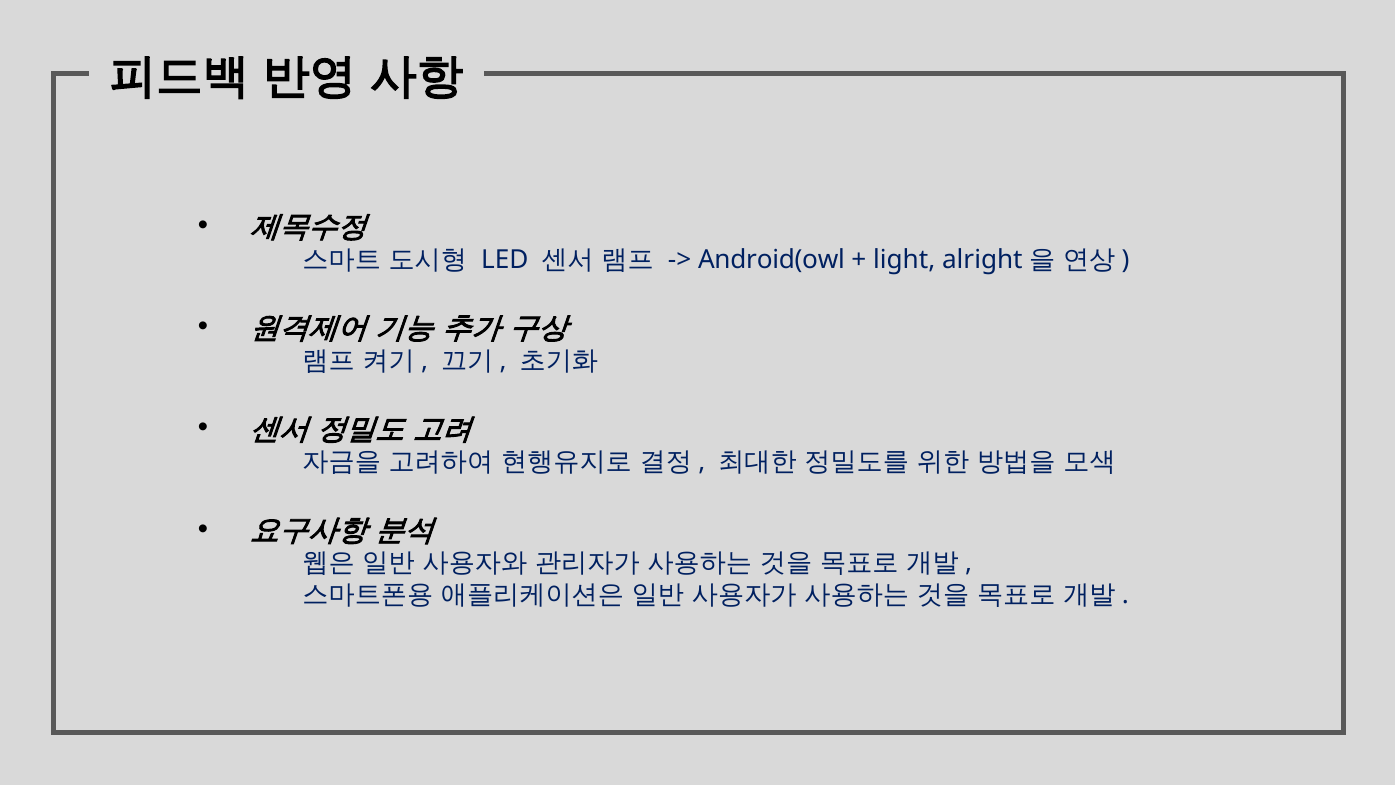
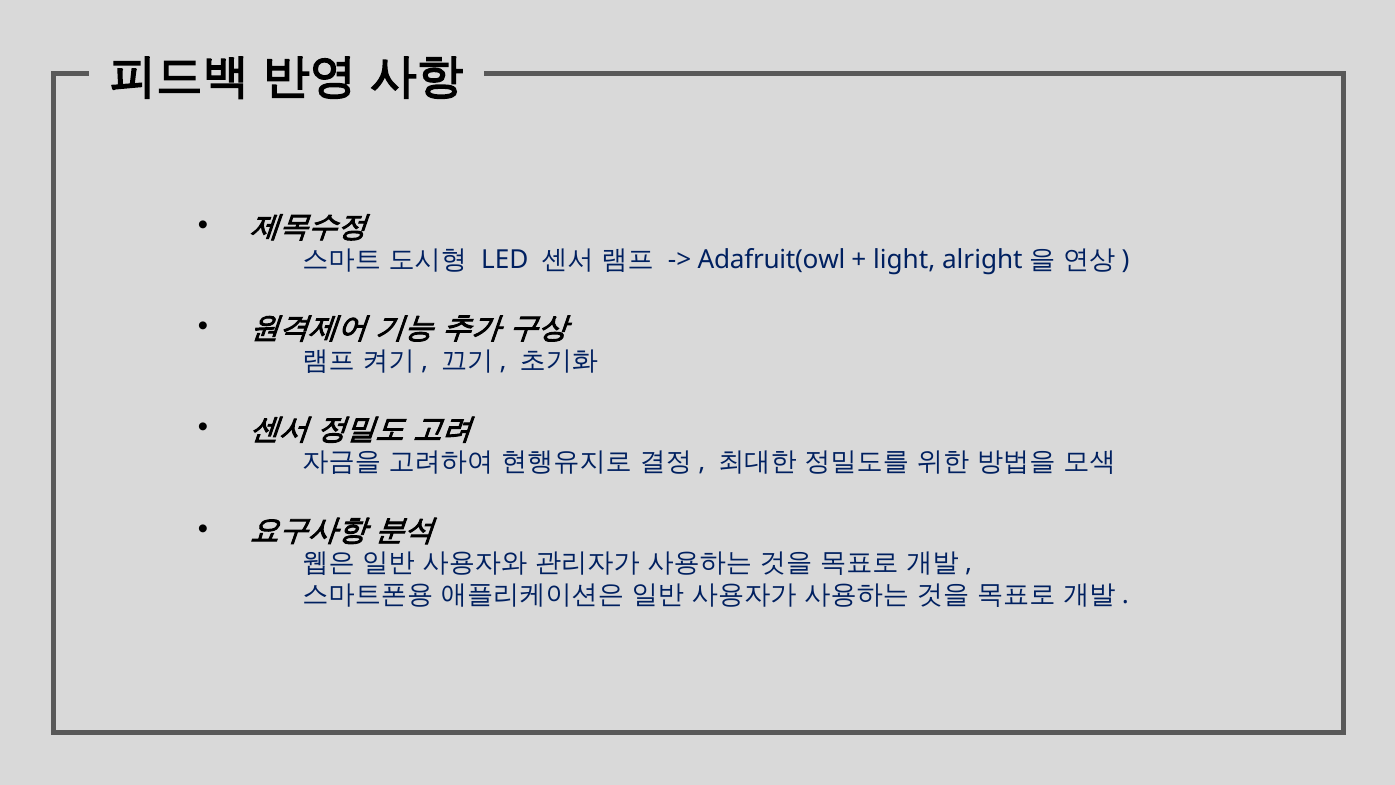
Android(owl: Android(owl -> Adafruit(owl
